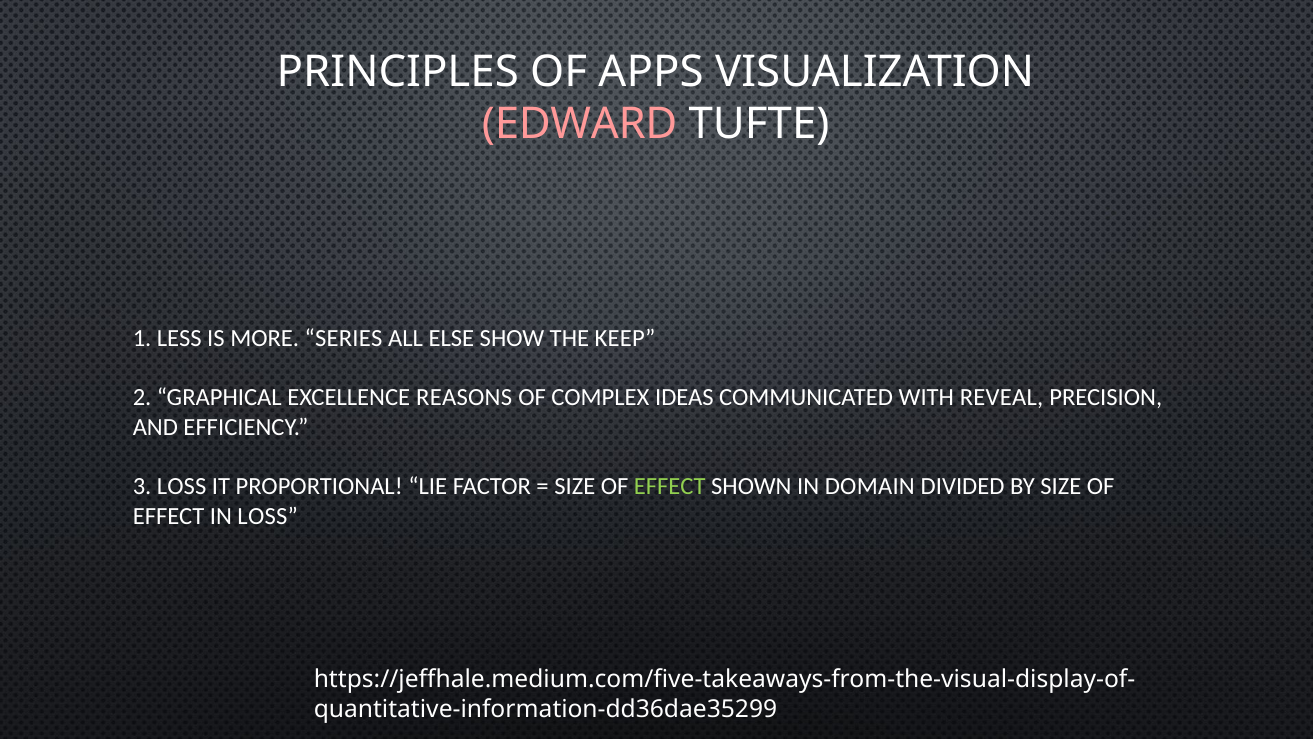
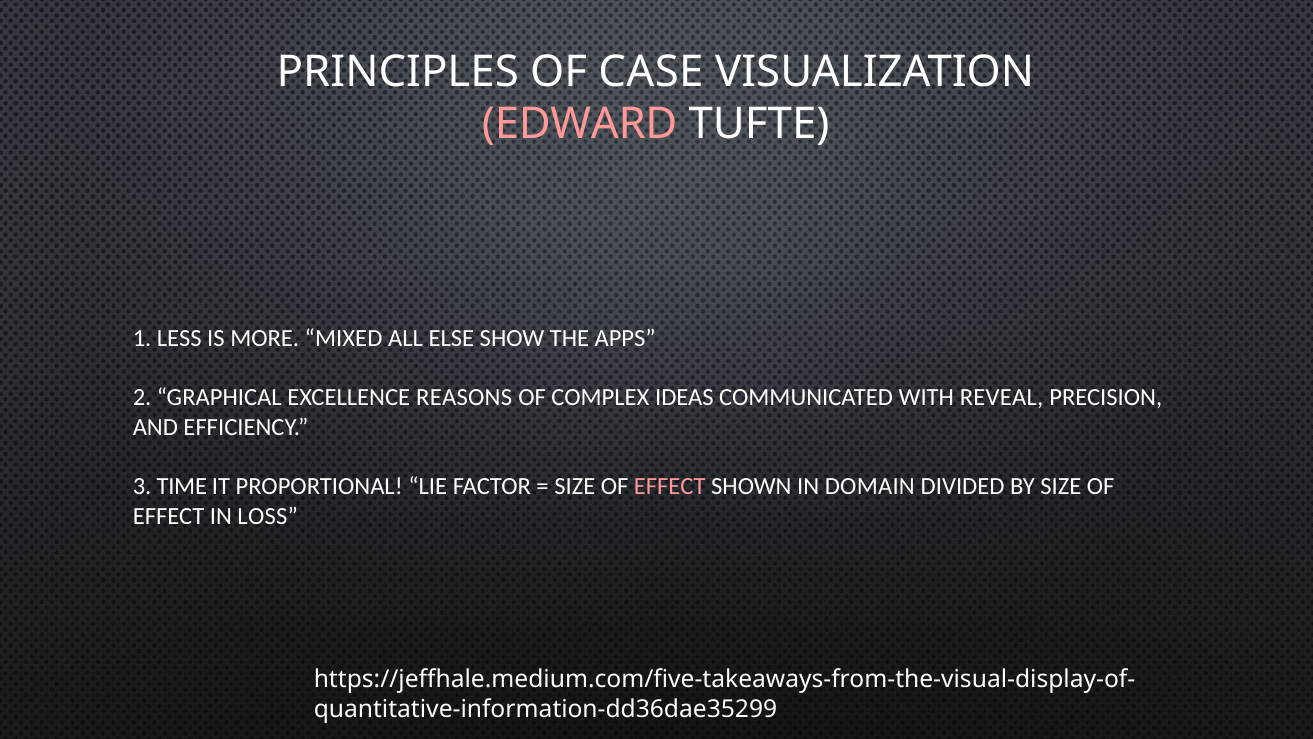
APPS: APPS -> CASE
SERIES: SERIES -> MIXED
KEEP: KEEP -> APPS
3 LOSS: LOSS -> TIME
EFFECT at (670, 486) colour: light green -> pink
